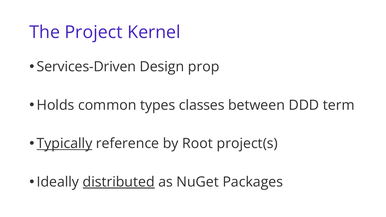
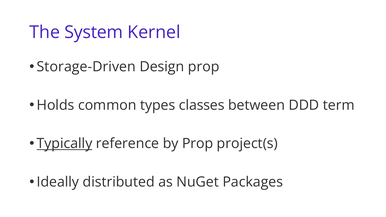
Project: Project -> System
Services-Driven: Services-Driven -> Storage-Driven
by Root: Root -> Prop
distributed underline: present -> none
